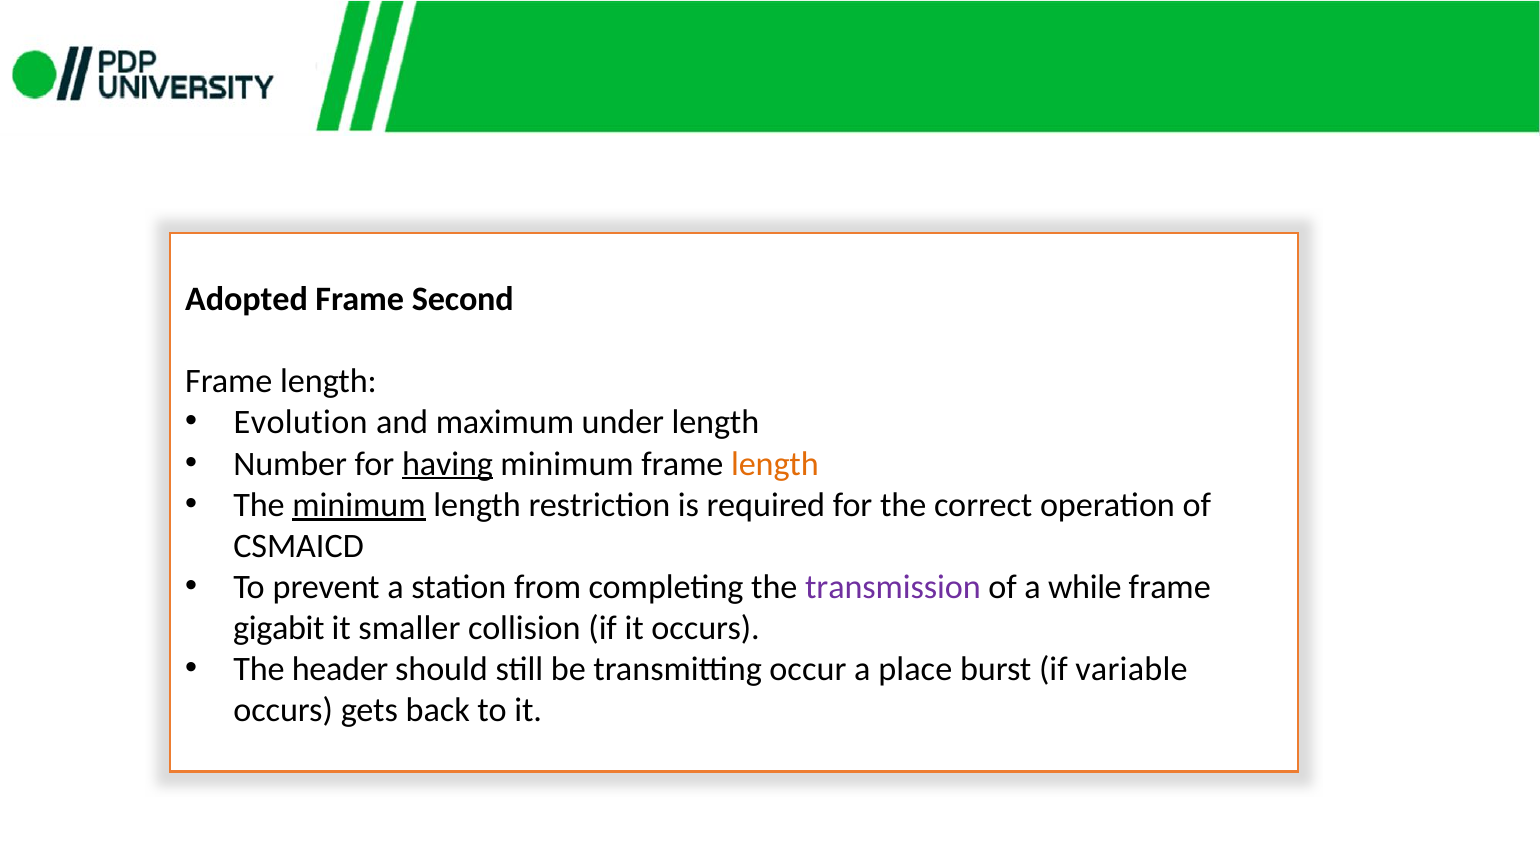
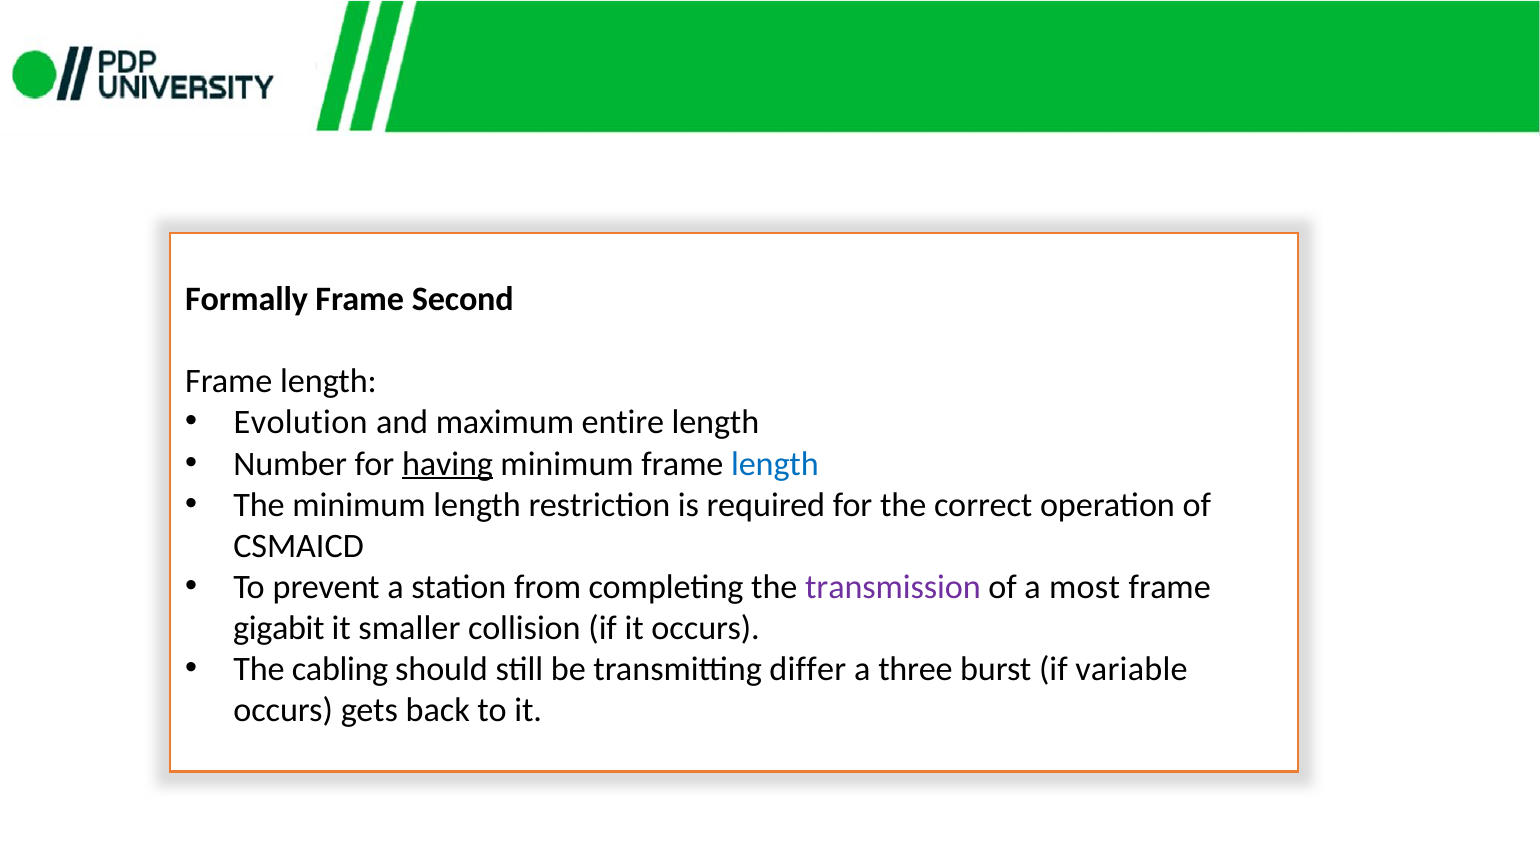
Adopted: Adopted -> Formally
under: under -> entire
length at (775, 463) colour: orange -> blue
minimum at (359, 504) underline: present -> none
while: while -> most
header: header -> cabling
occur: occur -> differ
place: place -> three
